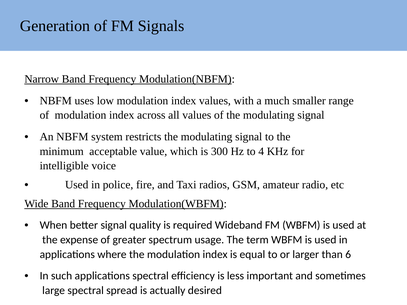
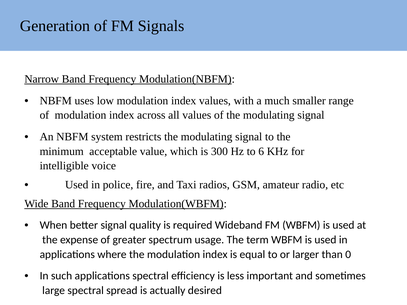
4: 4 -> 6
6: 6 -> 0
